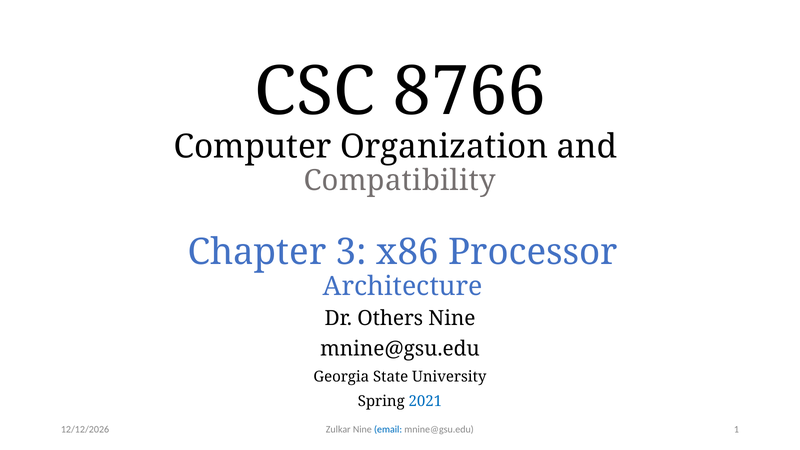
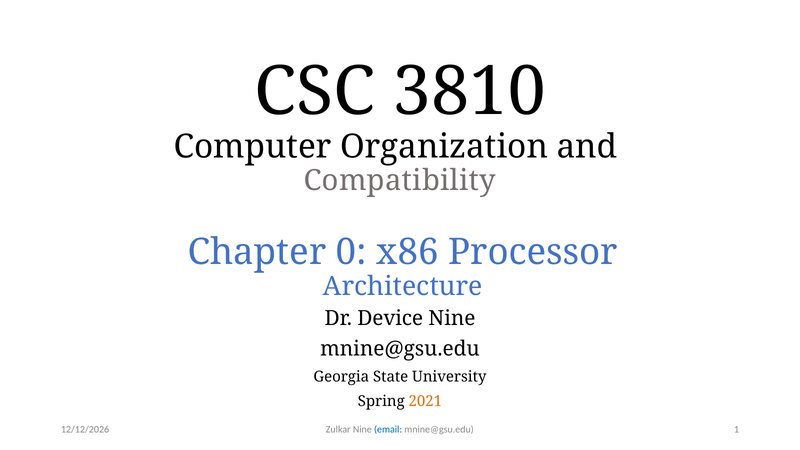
8766: 8766 -> 3810
3: 3 -> 0
Others: Others -> Device
2021 colour: blue -> orange
